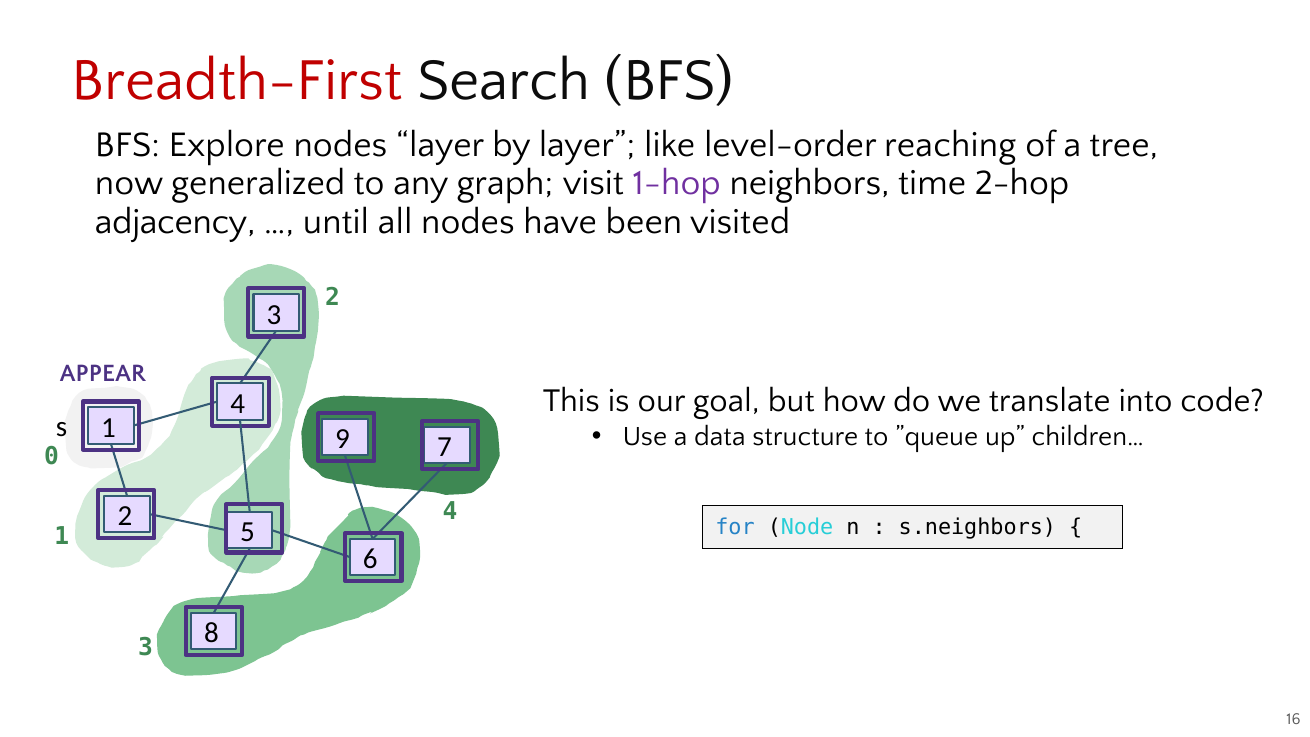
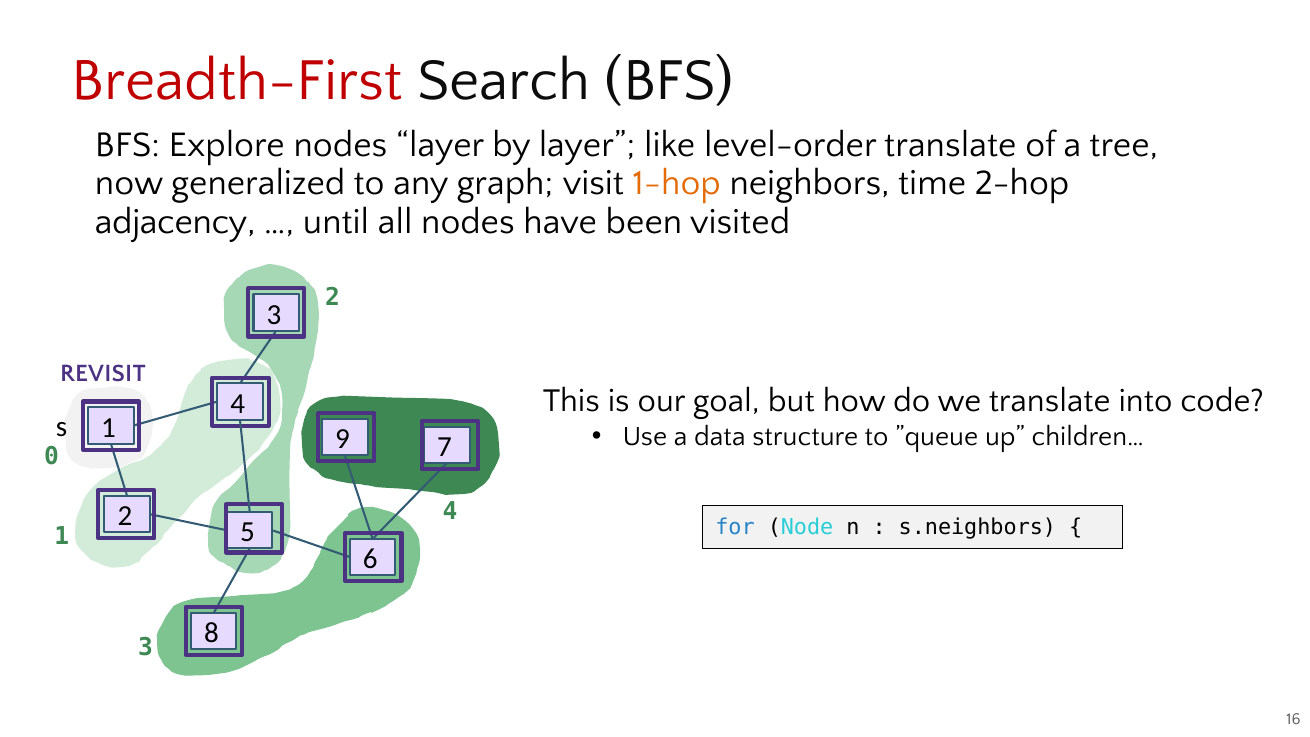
level-order reaching: reaching -> translate
1-hop colour: purple -> orange
APPEAR: APPEAR -> REVISIT
